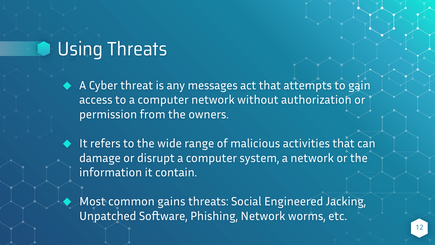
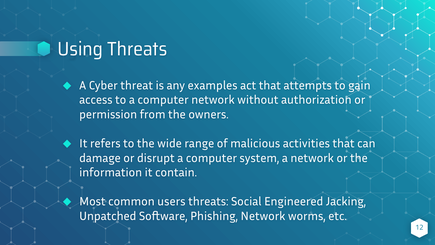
messages: messages -> examples
gains: gains -> users
